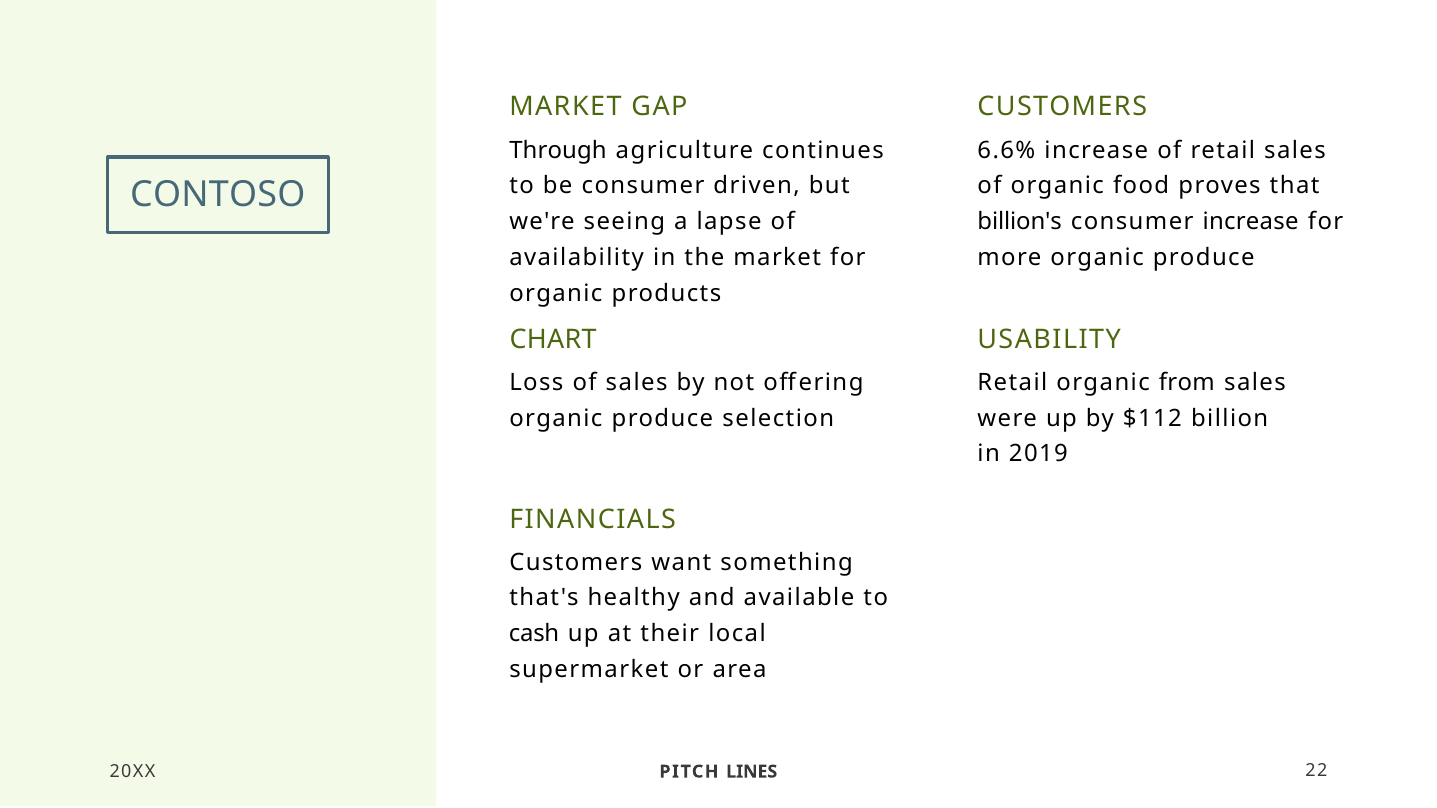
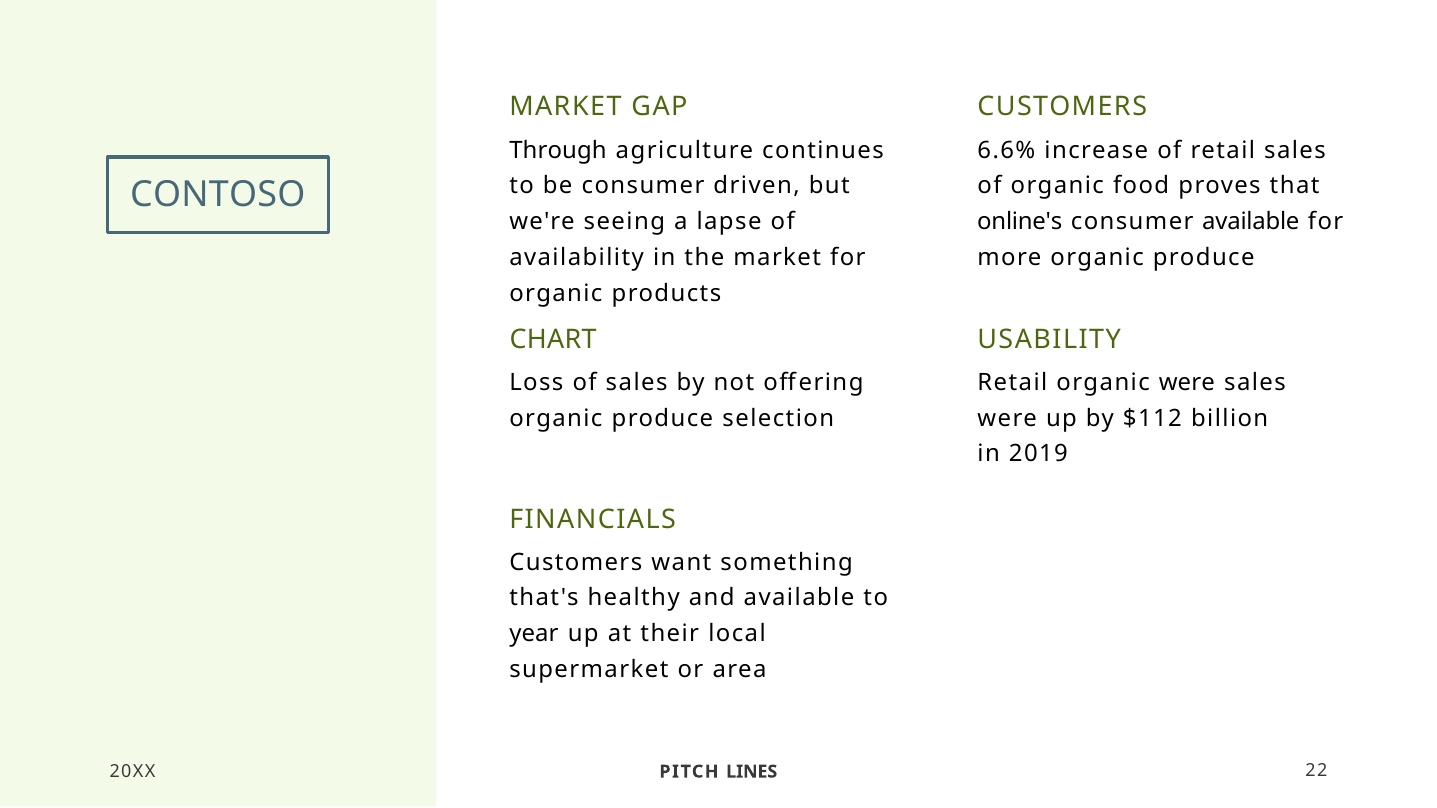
billion's: billion's -> online's
consumer increase: increase -> available
organic from: from -> were
cash: cash -> year
